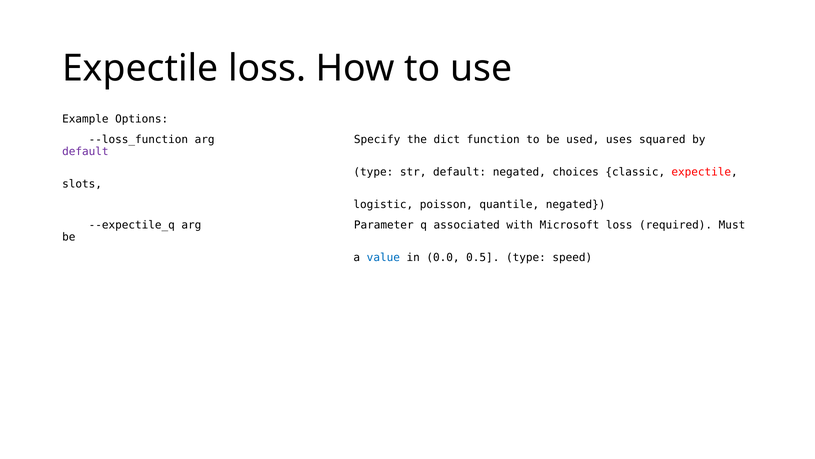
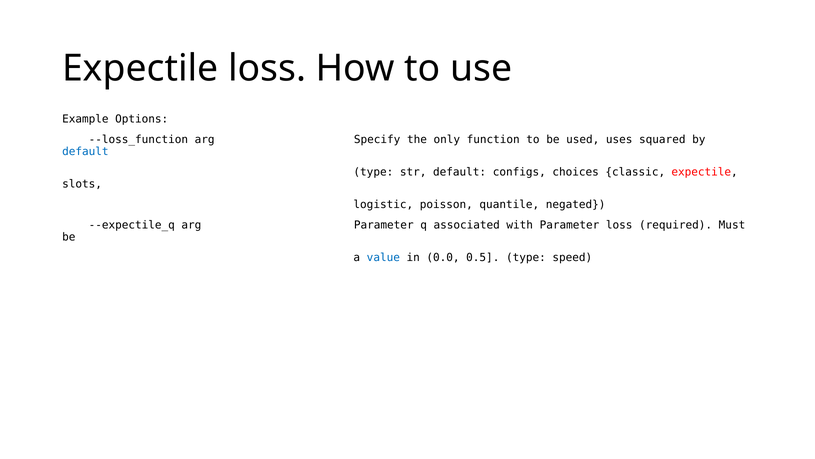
dict: dict -> only
default at (85, 152) colour: purple -> blue
default negated: negated -> configs
with Microsoft: Microsoft -> Parameter
